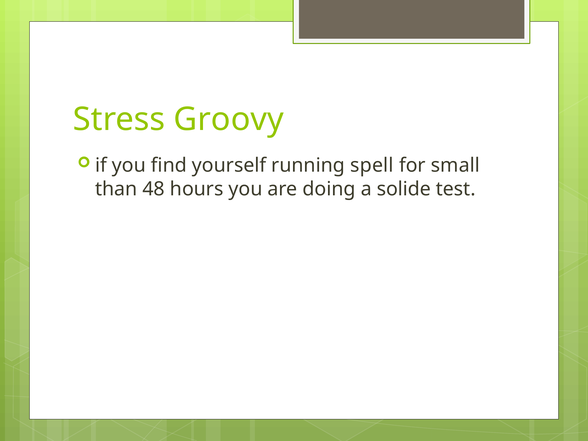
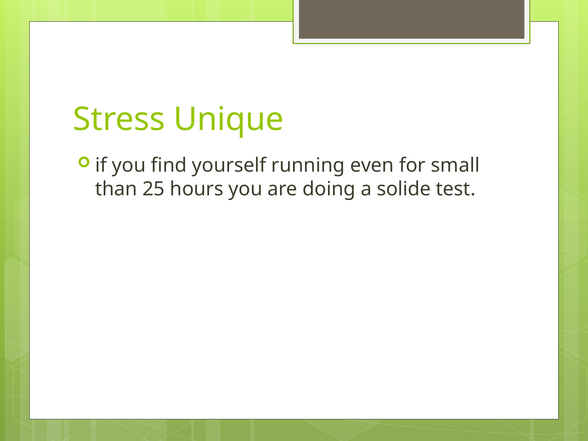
Groovy: Groovy -> Unique
spell: spell -> even
48: 48 -> 25
